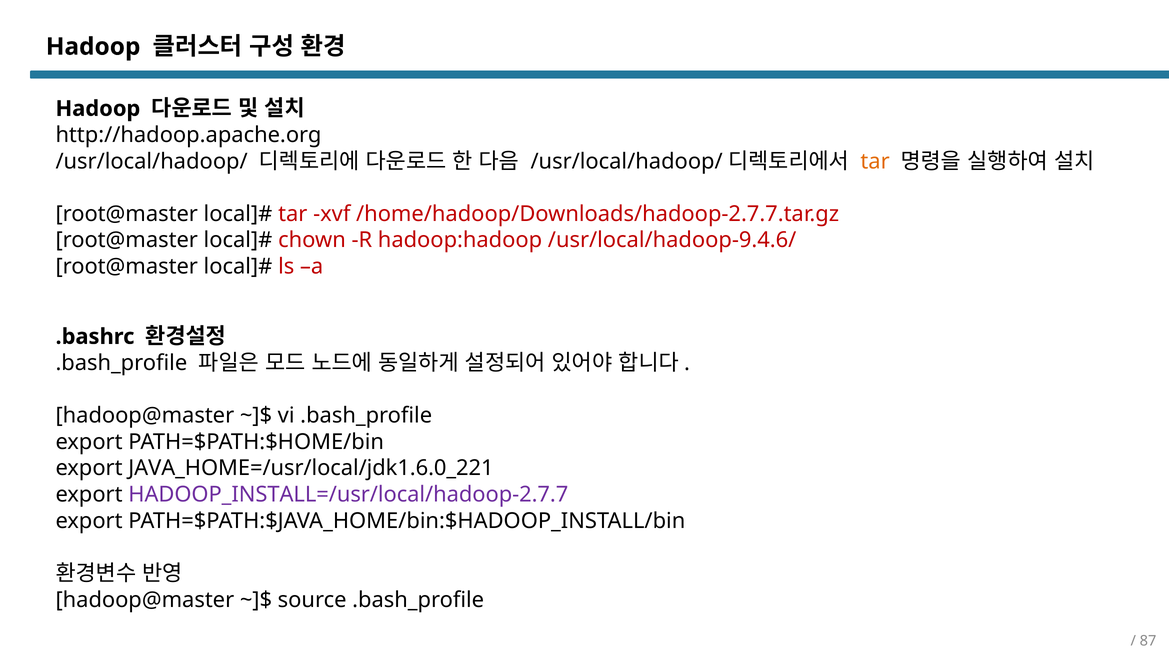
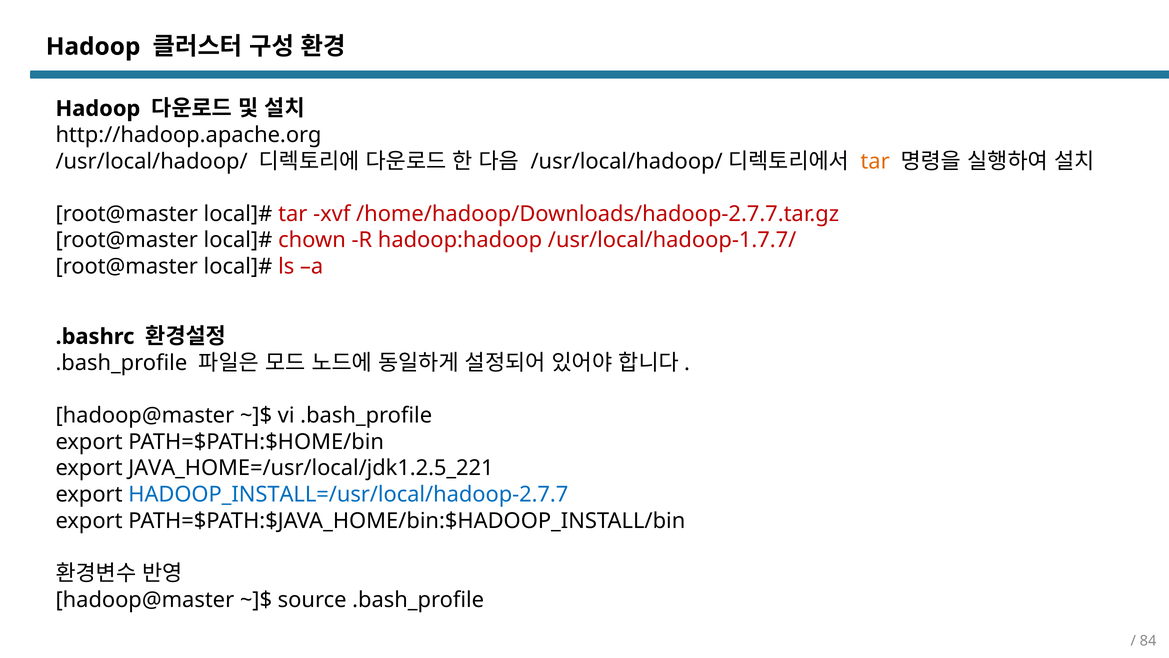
/usr/local/hadoop-9.4.6/: /usr/local/hadoop-9.4.6/ -> /usr/local/hadoop-1.7.7/
JAVA_HOME=/usr/local/jdk1.6.0_221: JAVA_HOME=/usr/local/jdk1.6.0_221 -> JAVA_HOME=/usr/local/jdk1.2.5_221
HADOOP_INSTALL=/usr/local/hadoop-2.7.7 colour: purple -> blue
87: 87 -> 84
